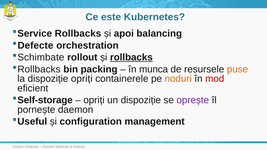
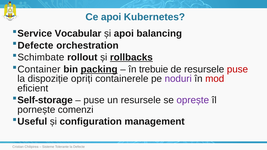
Ce este: este -> apoi
Service Rollbacks: Rollbacks -> Vocabular
Rollbacks at (39, 69): Rollbacks -> Container
packing underline: none -> present
munca: munca -> trebuie
puse at (237, 69) colour: orange -> red
noduri colour: orange -> purple
opriți at (94, 100): opriți -> puse
un dispoziție: dispoziție -> resursele
daemon: daemon -> comenzi
